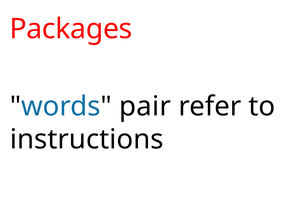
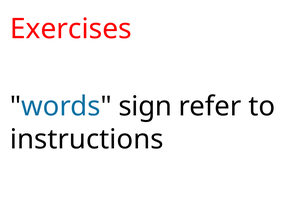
Packages: Packages -> Exercises
pair: pair -> sign
